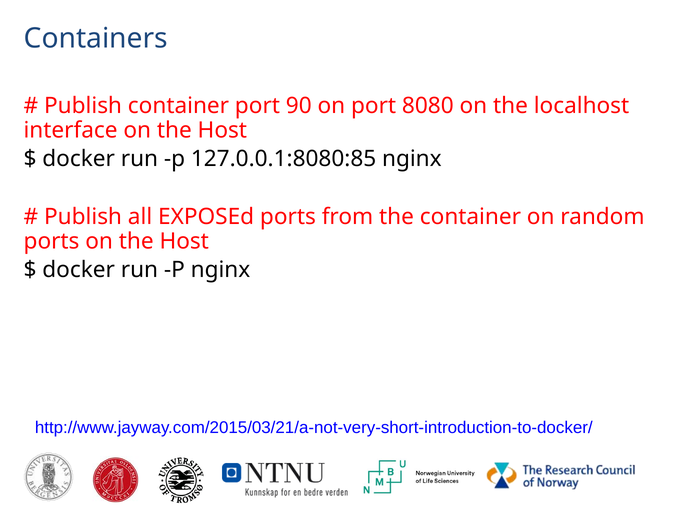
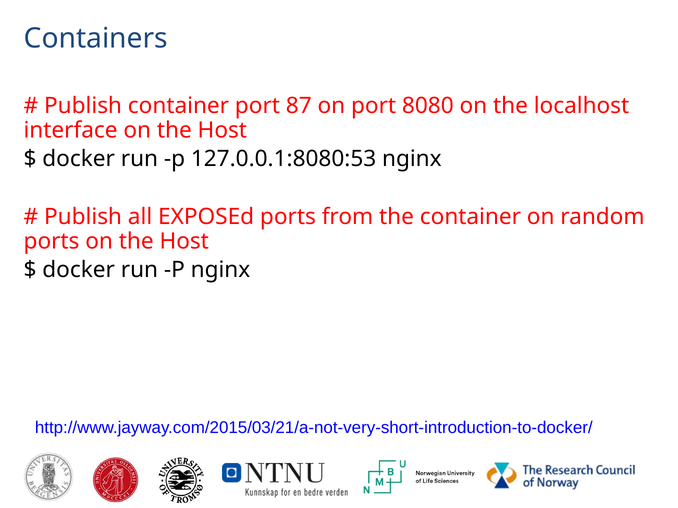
90: 90 -> 87
127.0.0.1:8080:85: 127.0.0.1:8080:85 -> 127.0.0.1:8080:53
